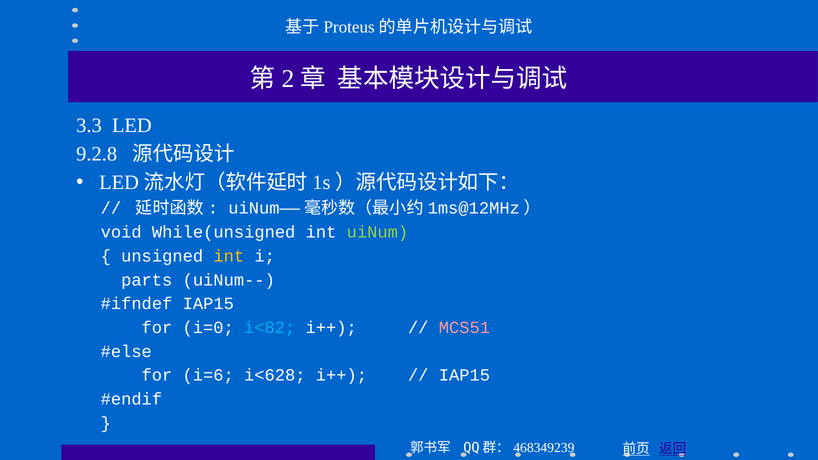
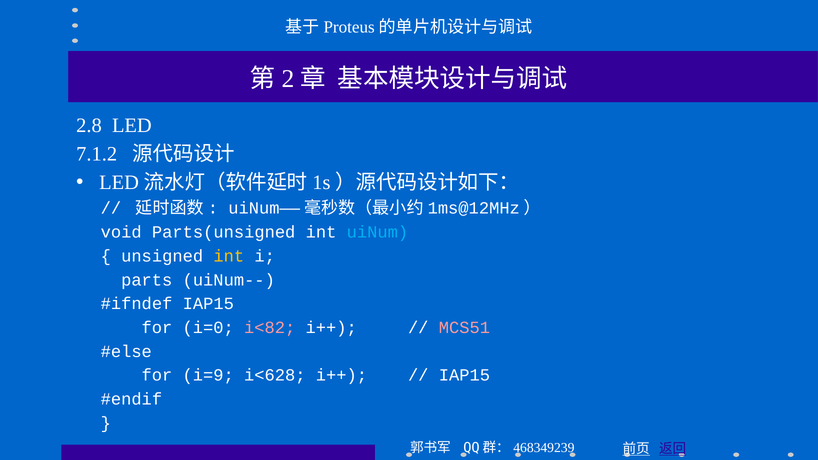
3.3: 3.3 -> 2.8
9.2.8: 9.2.8 -> 7.1.2
While(unsigned: While(unsigned -> Parts(unsigned
uiNum colour: light green -> light blue
i<82 colour: light blue -> pink
i=6: i=6 -> i=9
